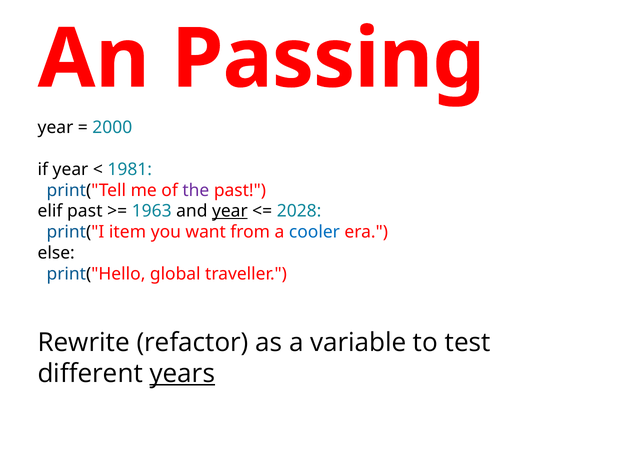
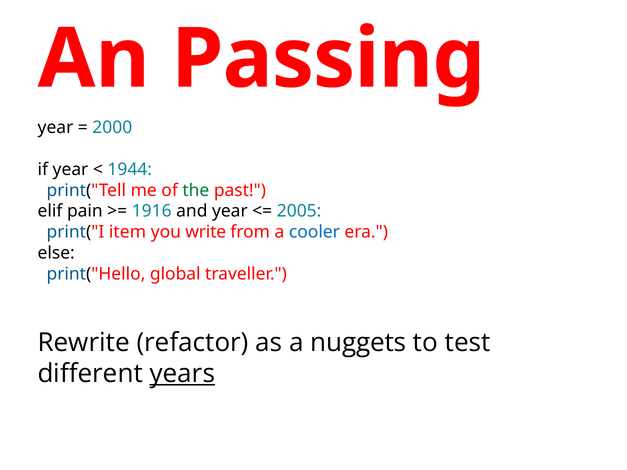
1981: 1981 -> 1944
the colour: purple -> green
elif past: past -> pain
1963: 1963 -> 1916
year at (230, 211) underline: present -> none
2028: 2028 -> 2005
want: want -> write
variable: variable -> nuggets
